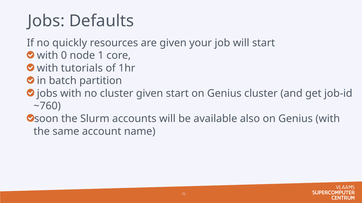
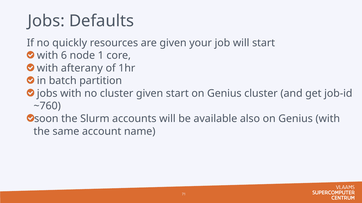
0: 0 -> 6
tutorials: tutorials -> afterany
